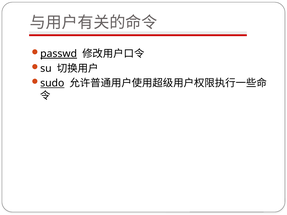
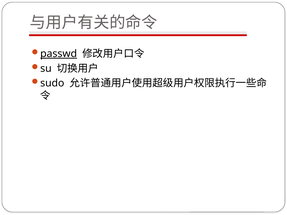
sudo underline: present -> none
